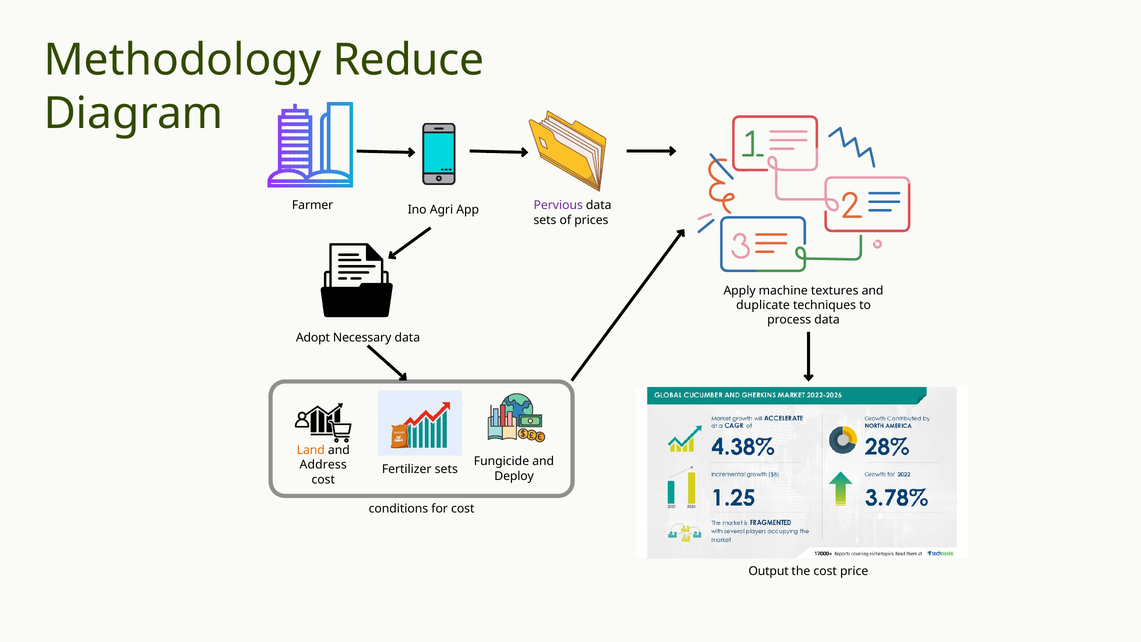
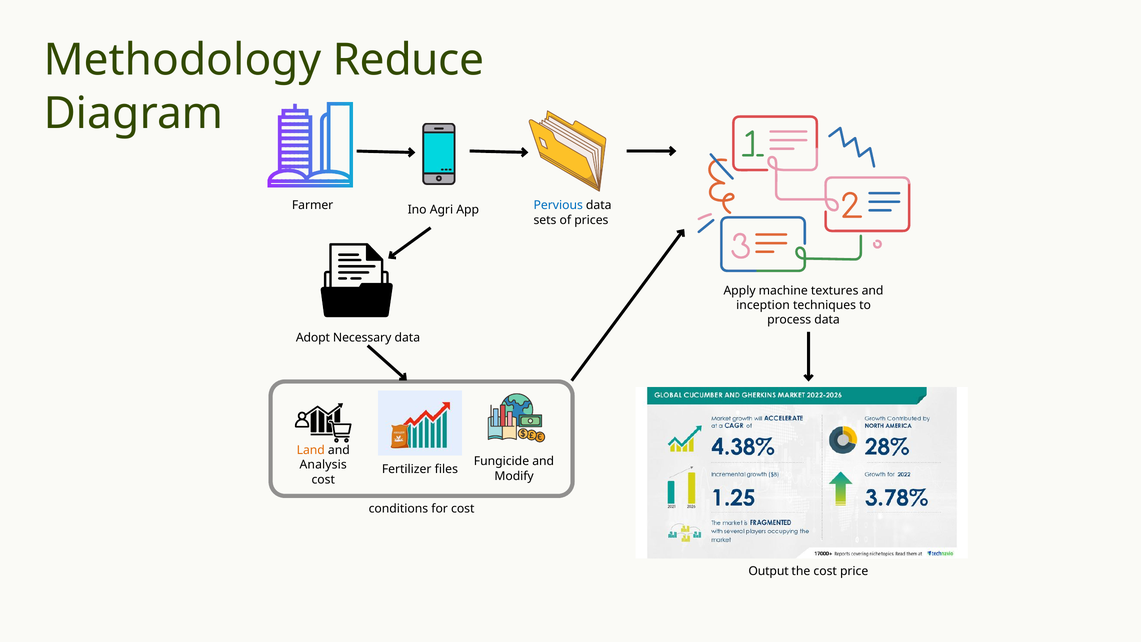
Pervious colour: purple -> blue
duplicate: duplicate -> inception
Address: Address -> Analysis
Fertilizer sets: sets -> files
Deploy: Deploy -> Modify
